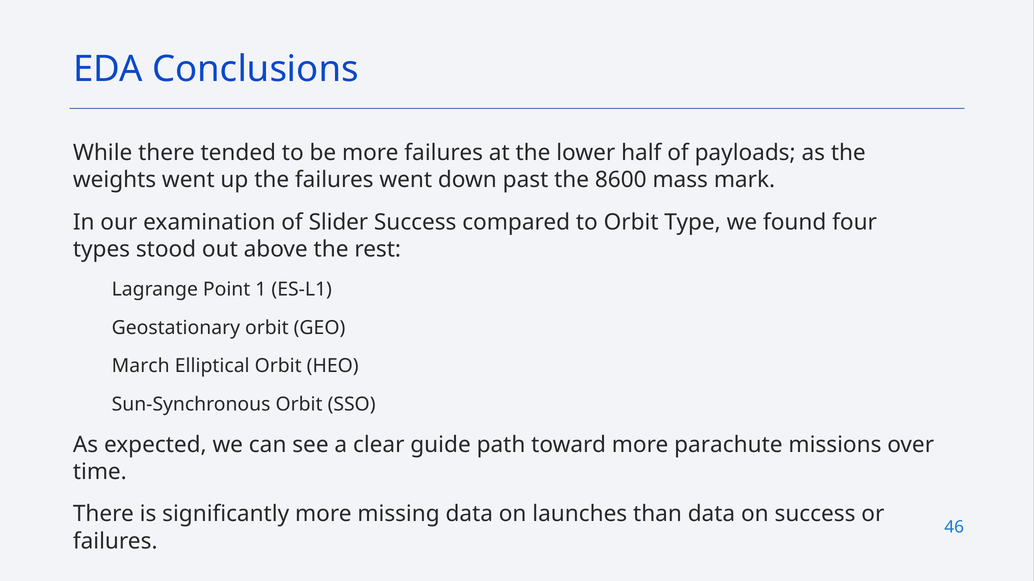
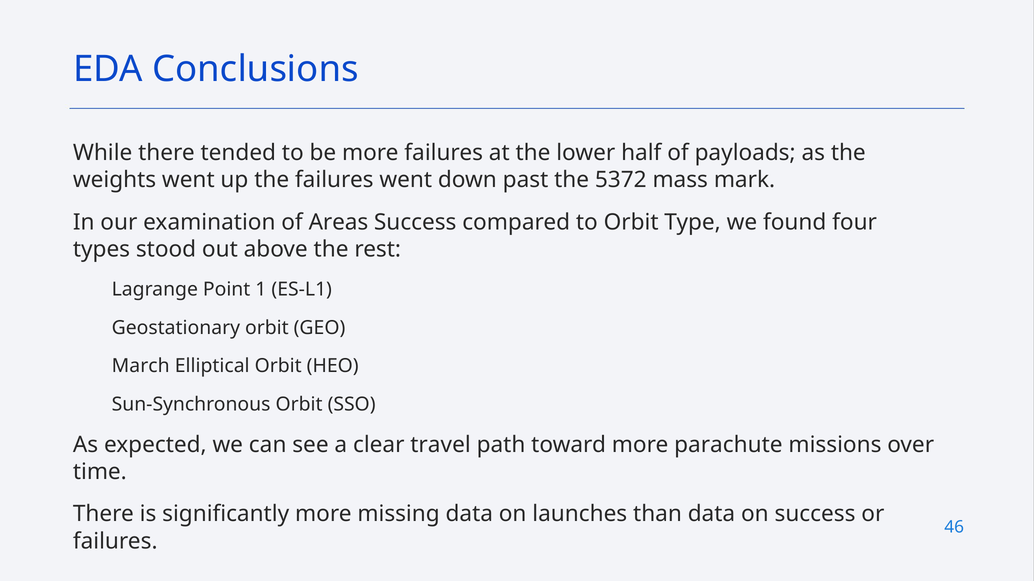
8600: 8600 -> 5372
Slider: Slider -> Areas
guide: guide -> travel
